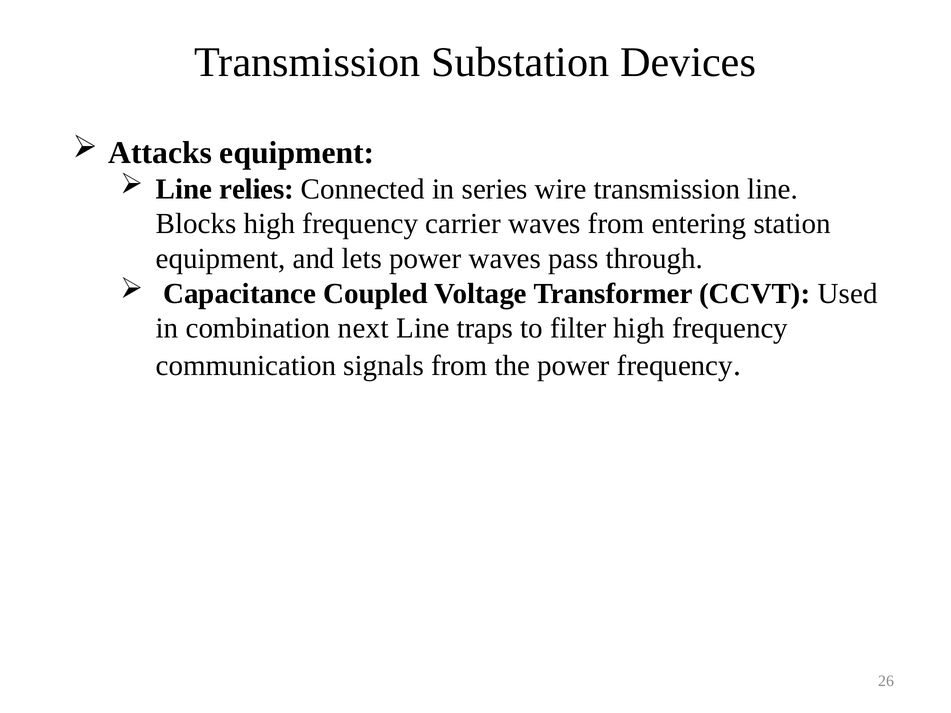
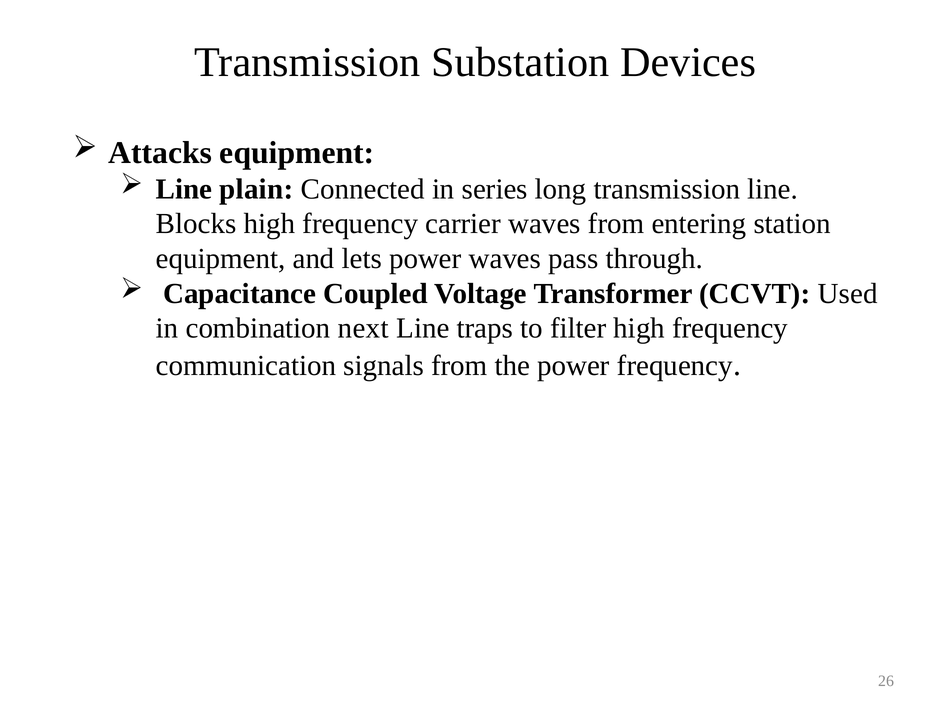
relies: relies -> plain
wire: wire -> long
